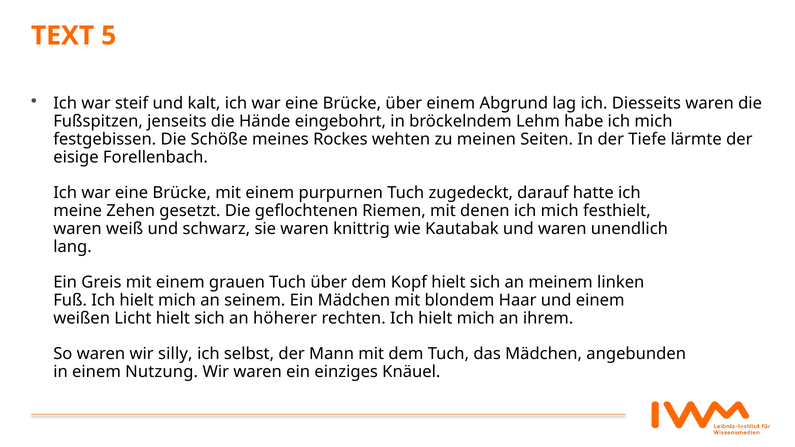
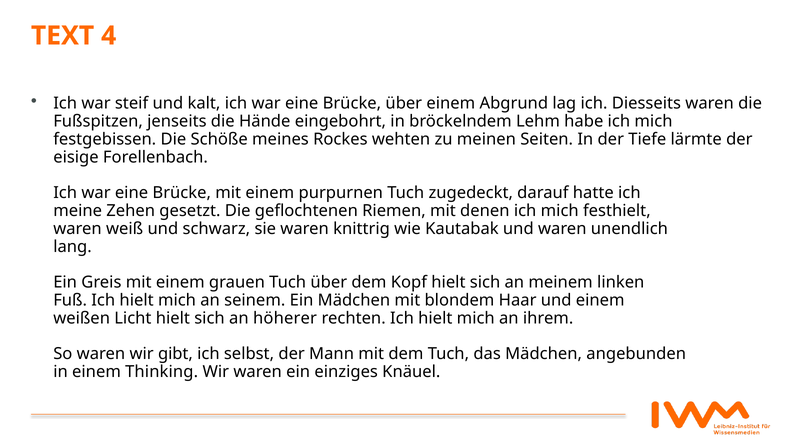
5: 5 -> 4
silly: silly -> gibt
Nutzung: Nutzung -> Thinking
